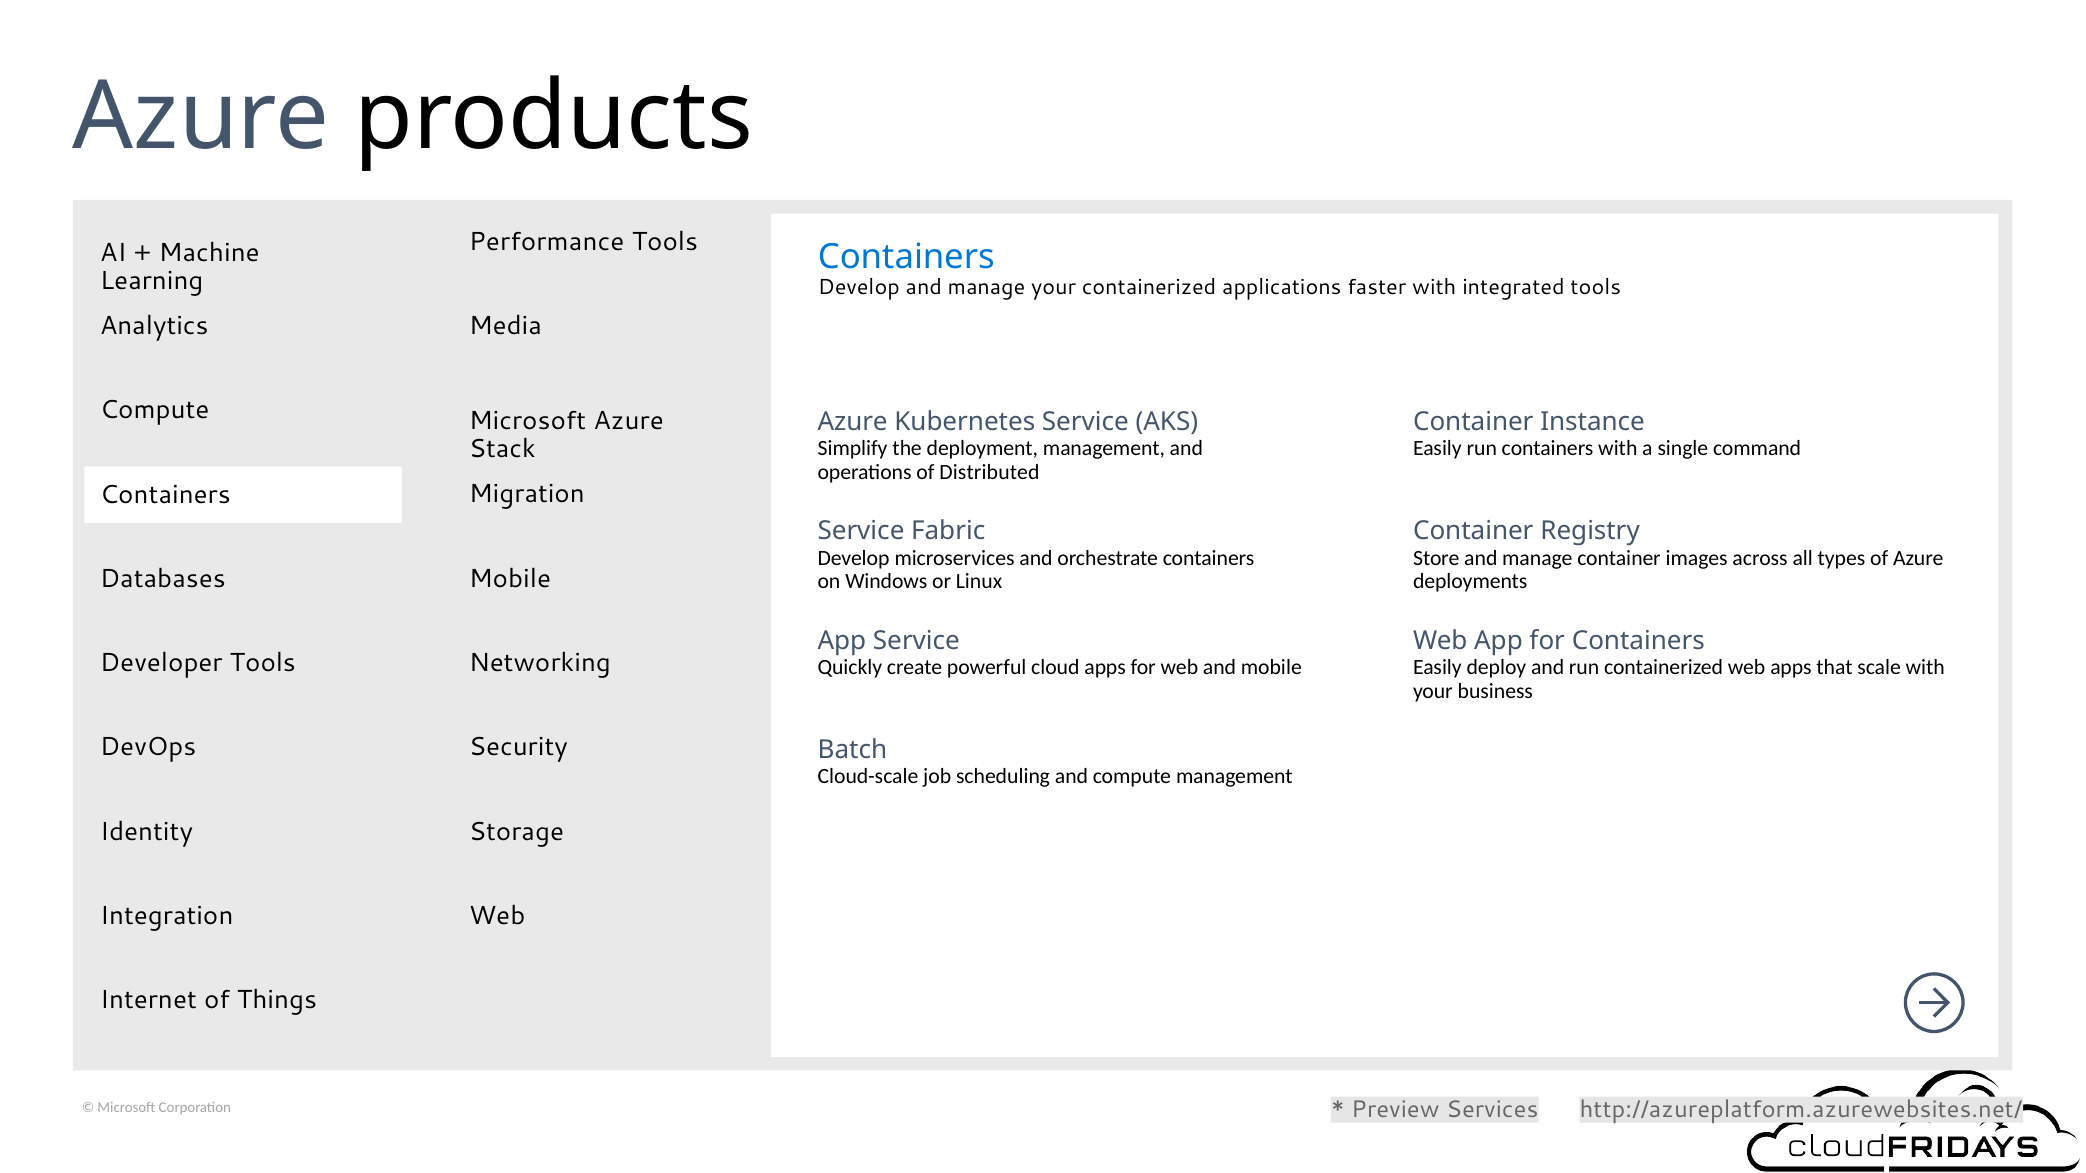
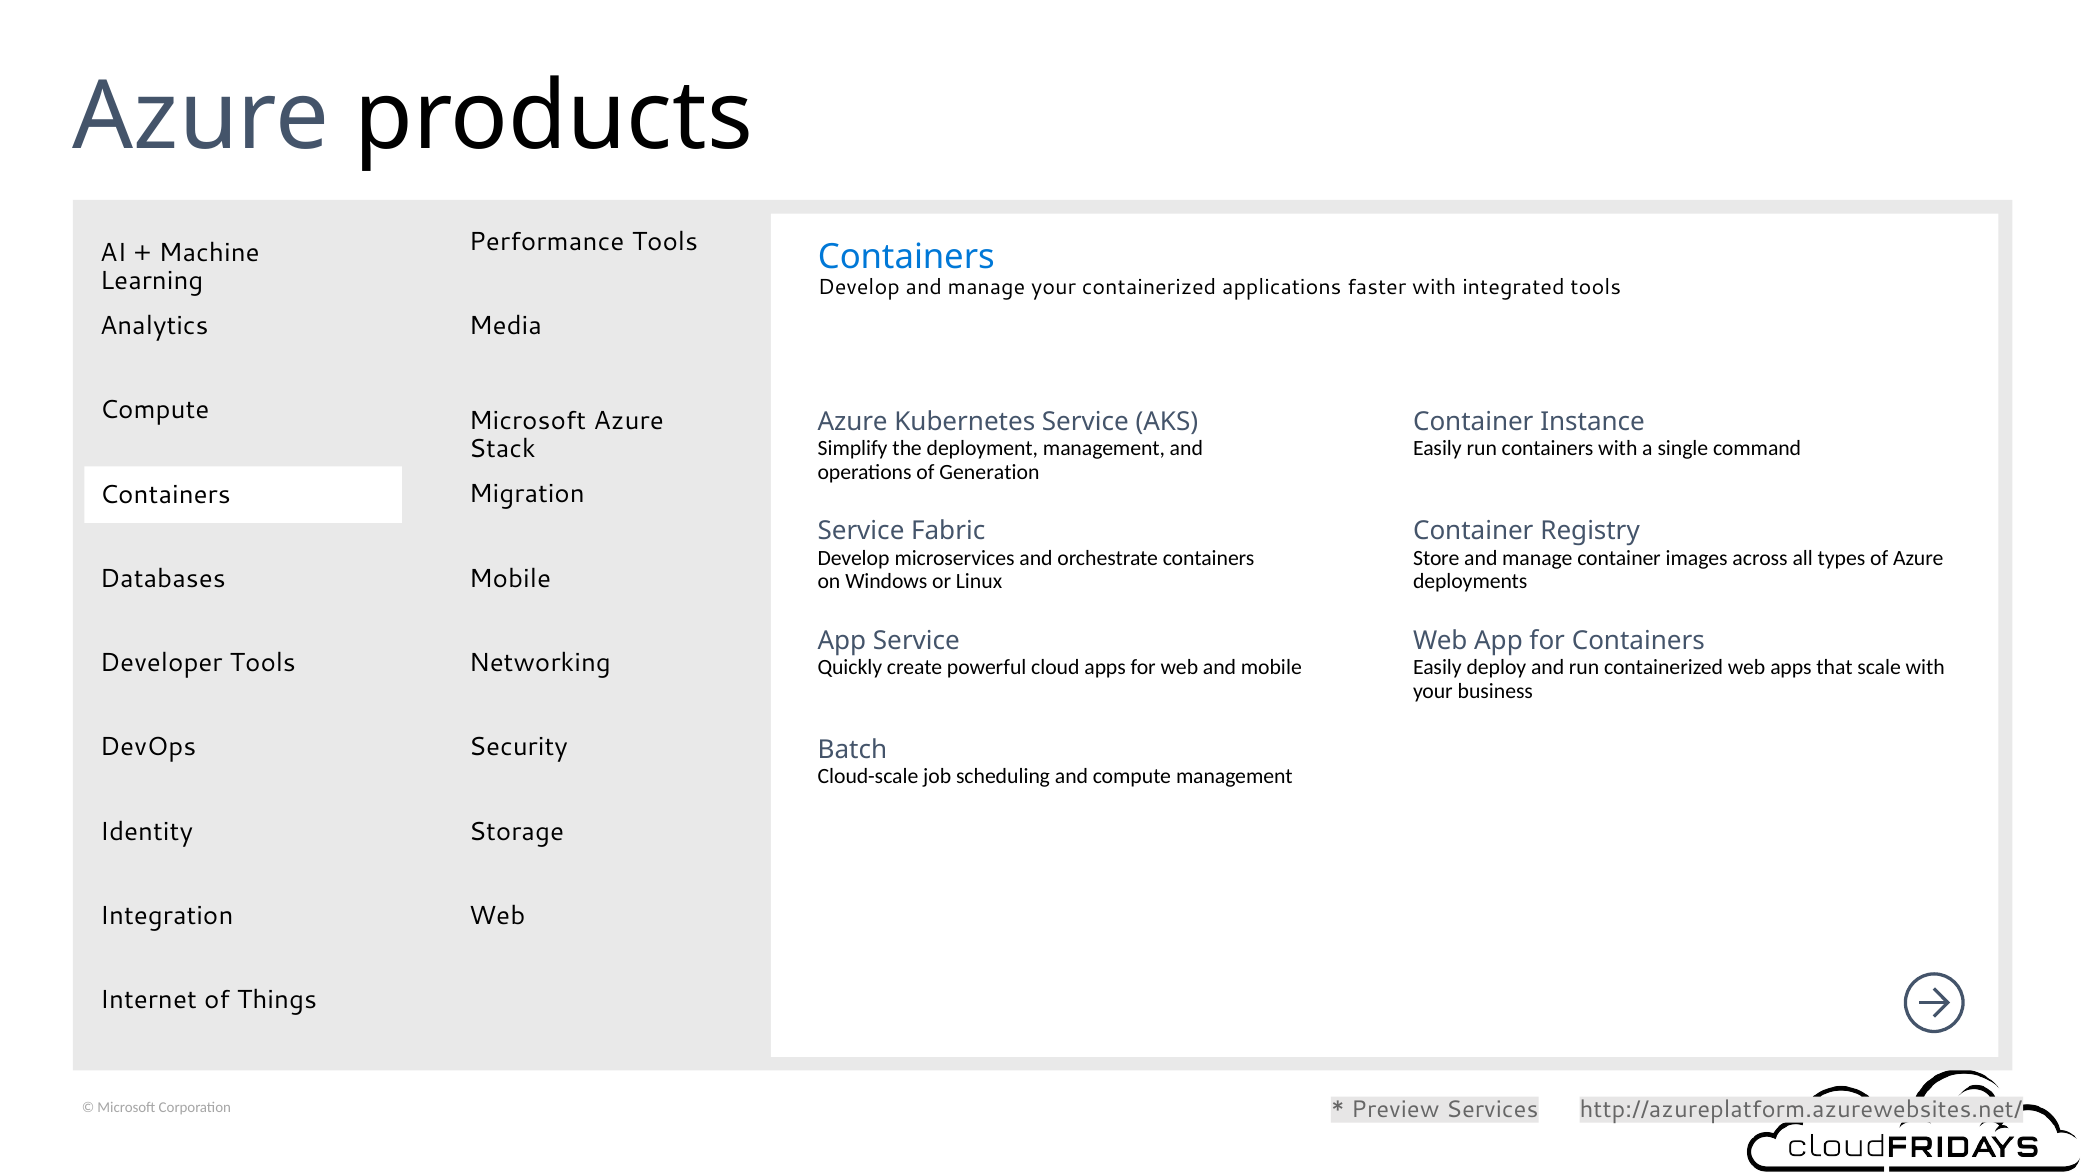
Distributed: Distributed -> Generation
